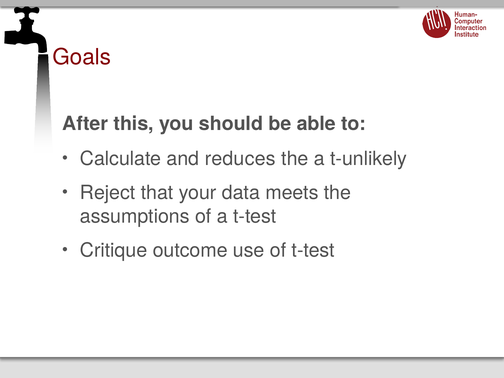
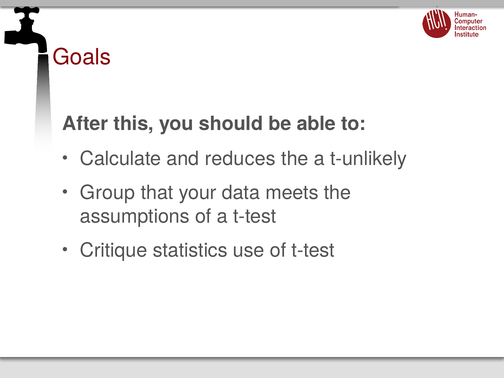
Reject: Reject -> Group
outcome: outcome -> statistics
